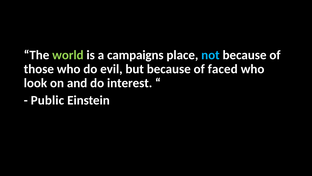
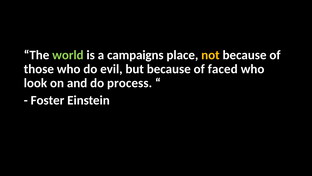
not colour: light blue -> yellow
interest: interest -> process
Public: Public -> Foster
